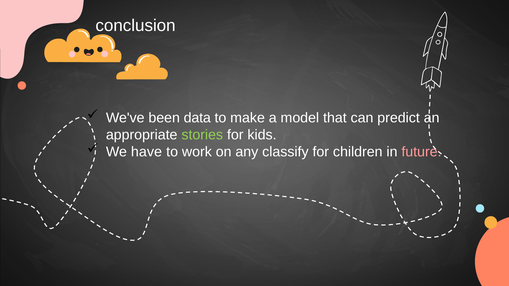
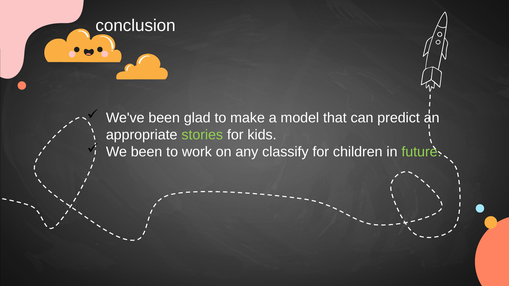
data: data -> glad
We have: have -> been
future colour: pink -> light green
